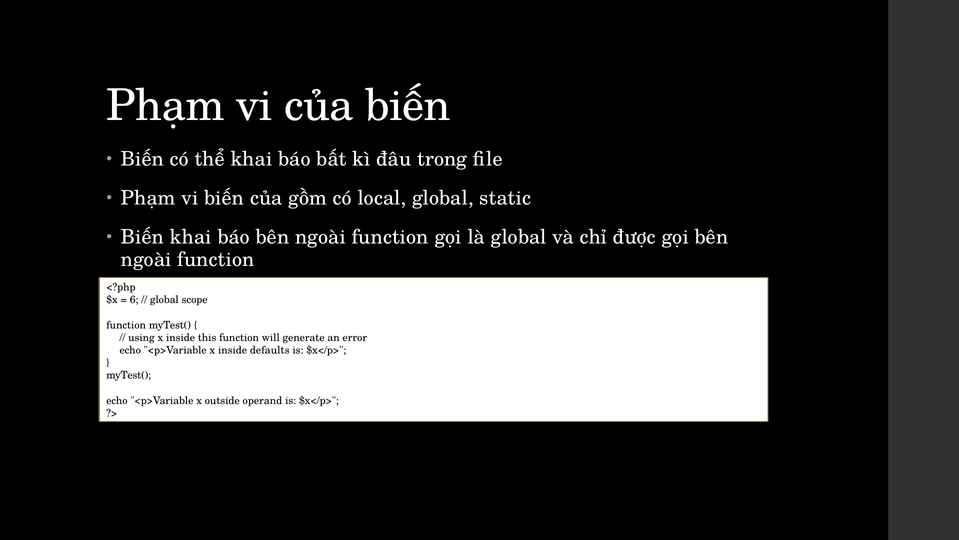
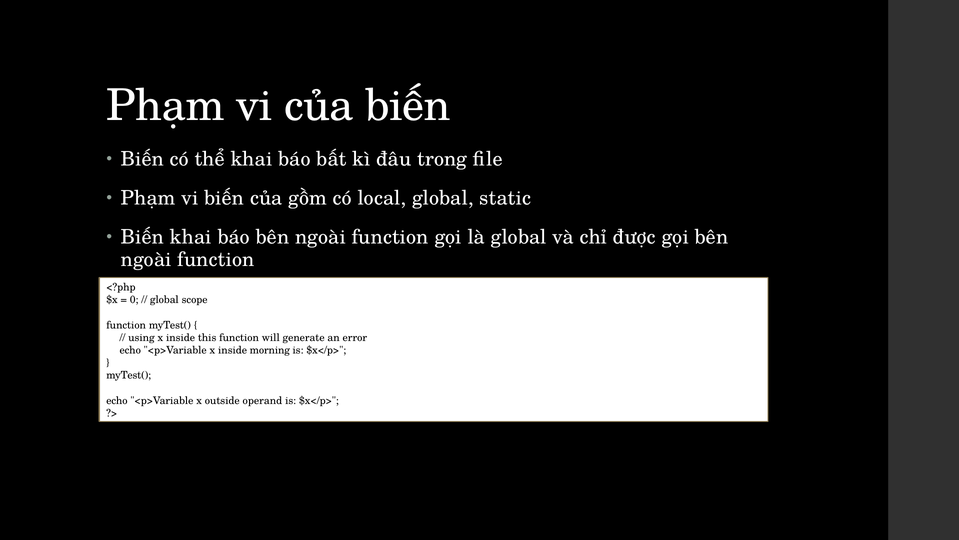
6: 6 -> 0
defaults: defaults -> morning
